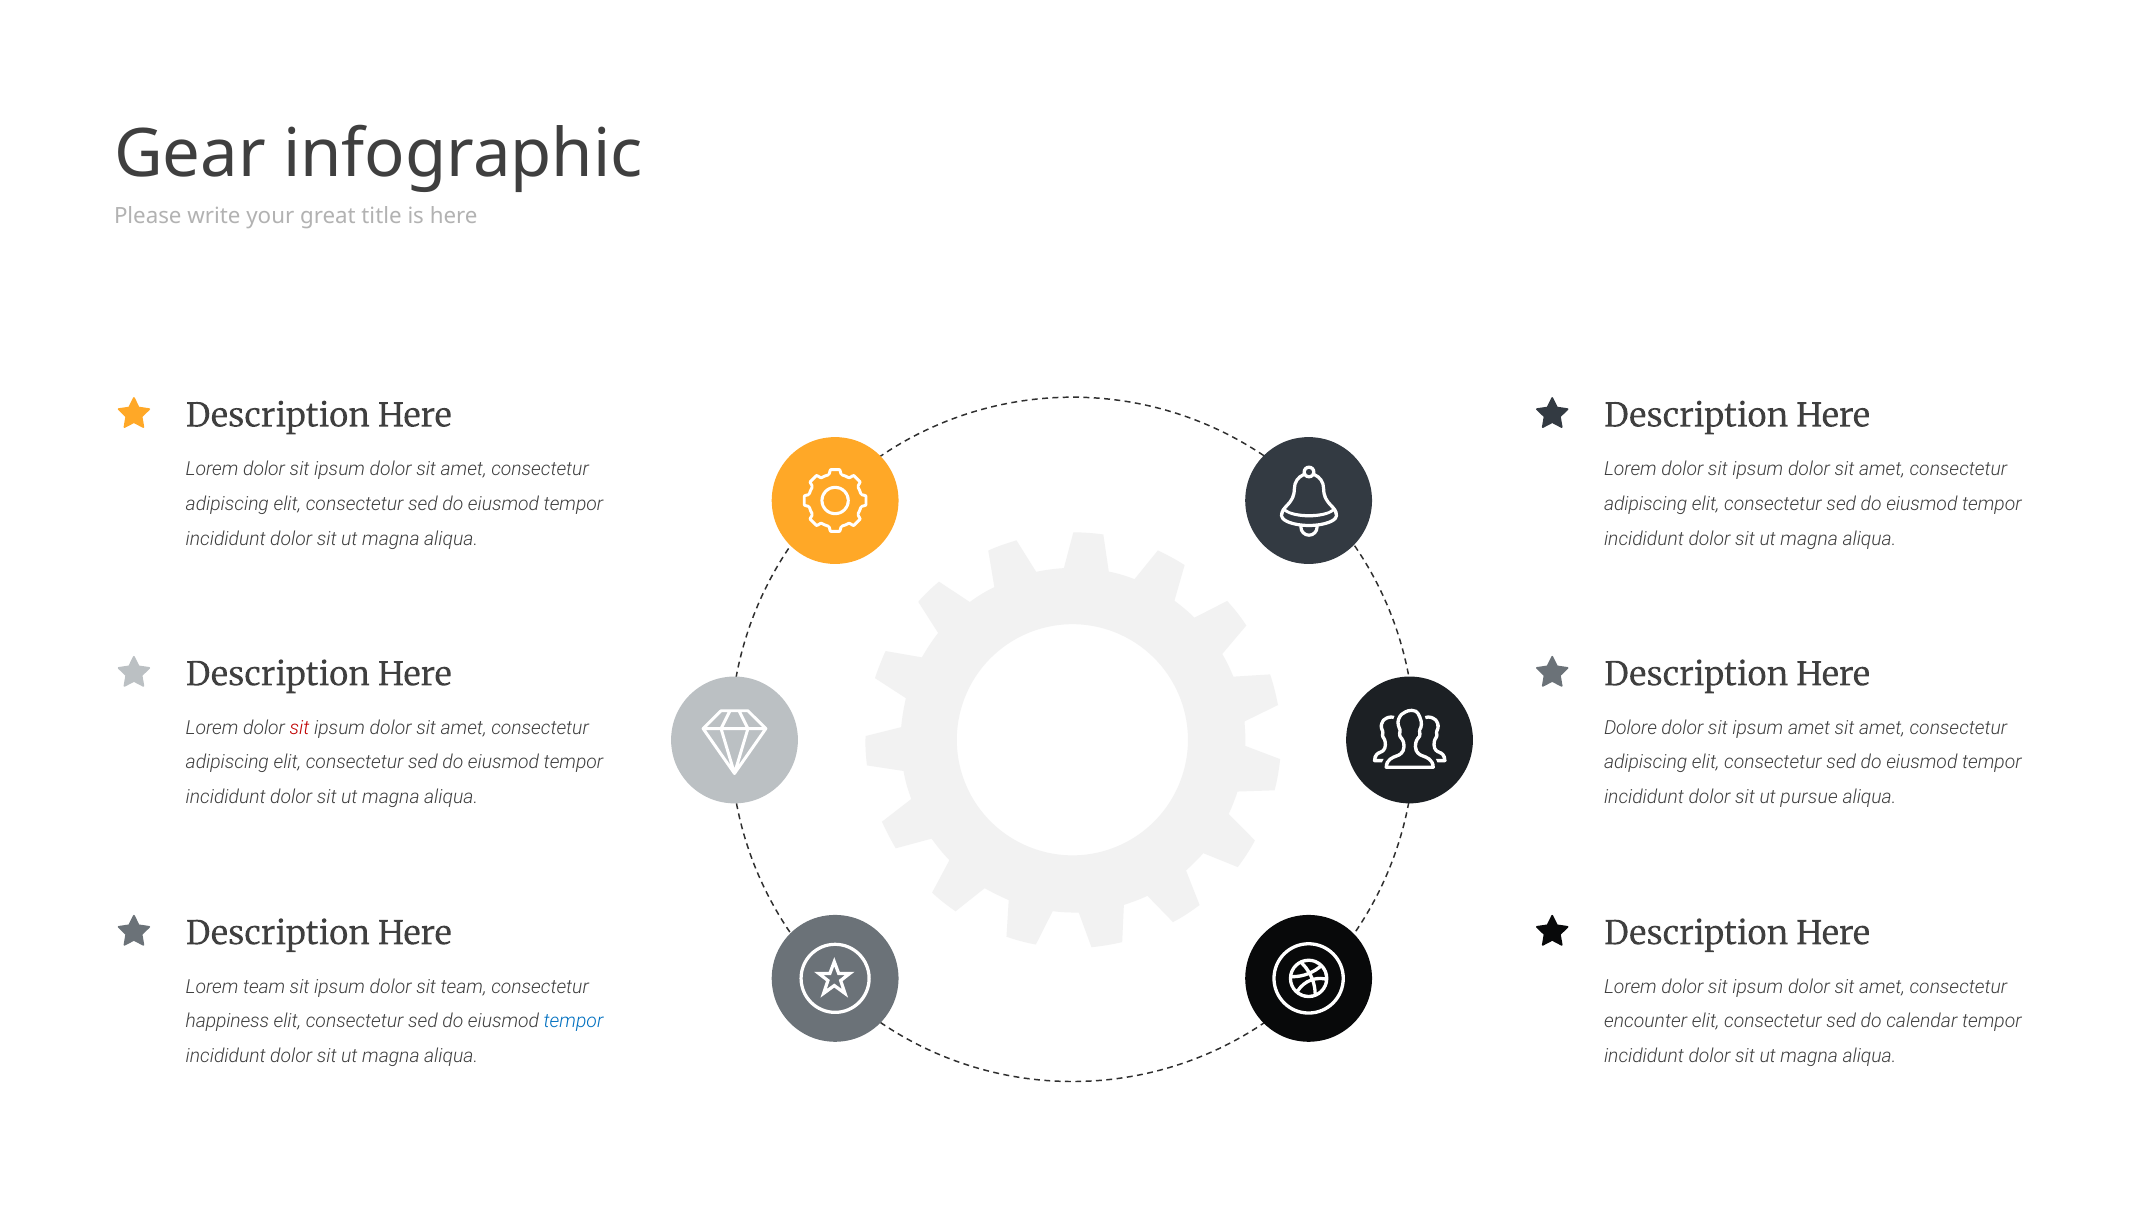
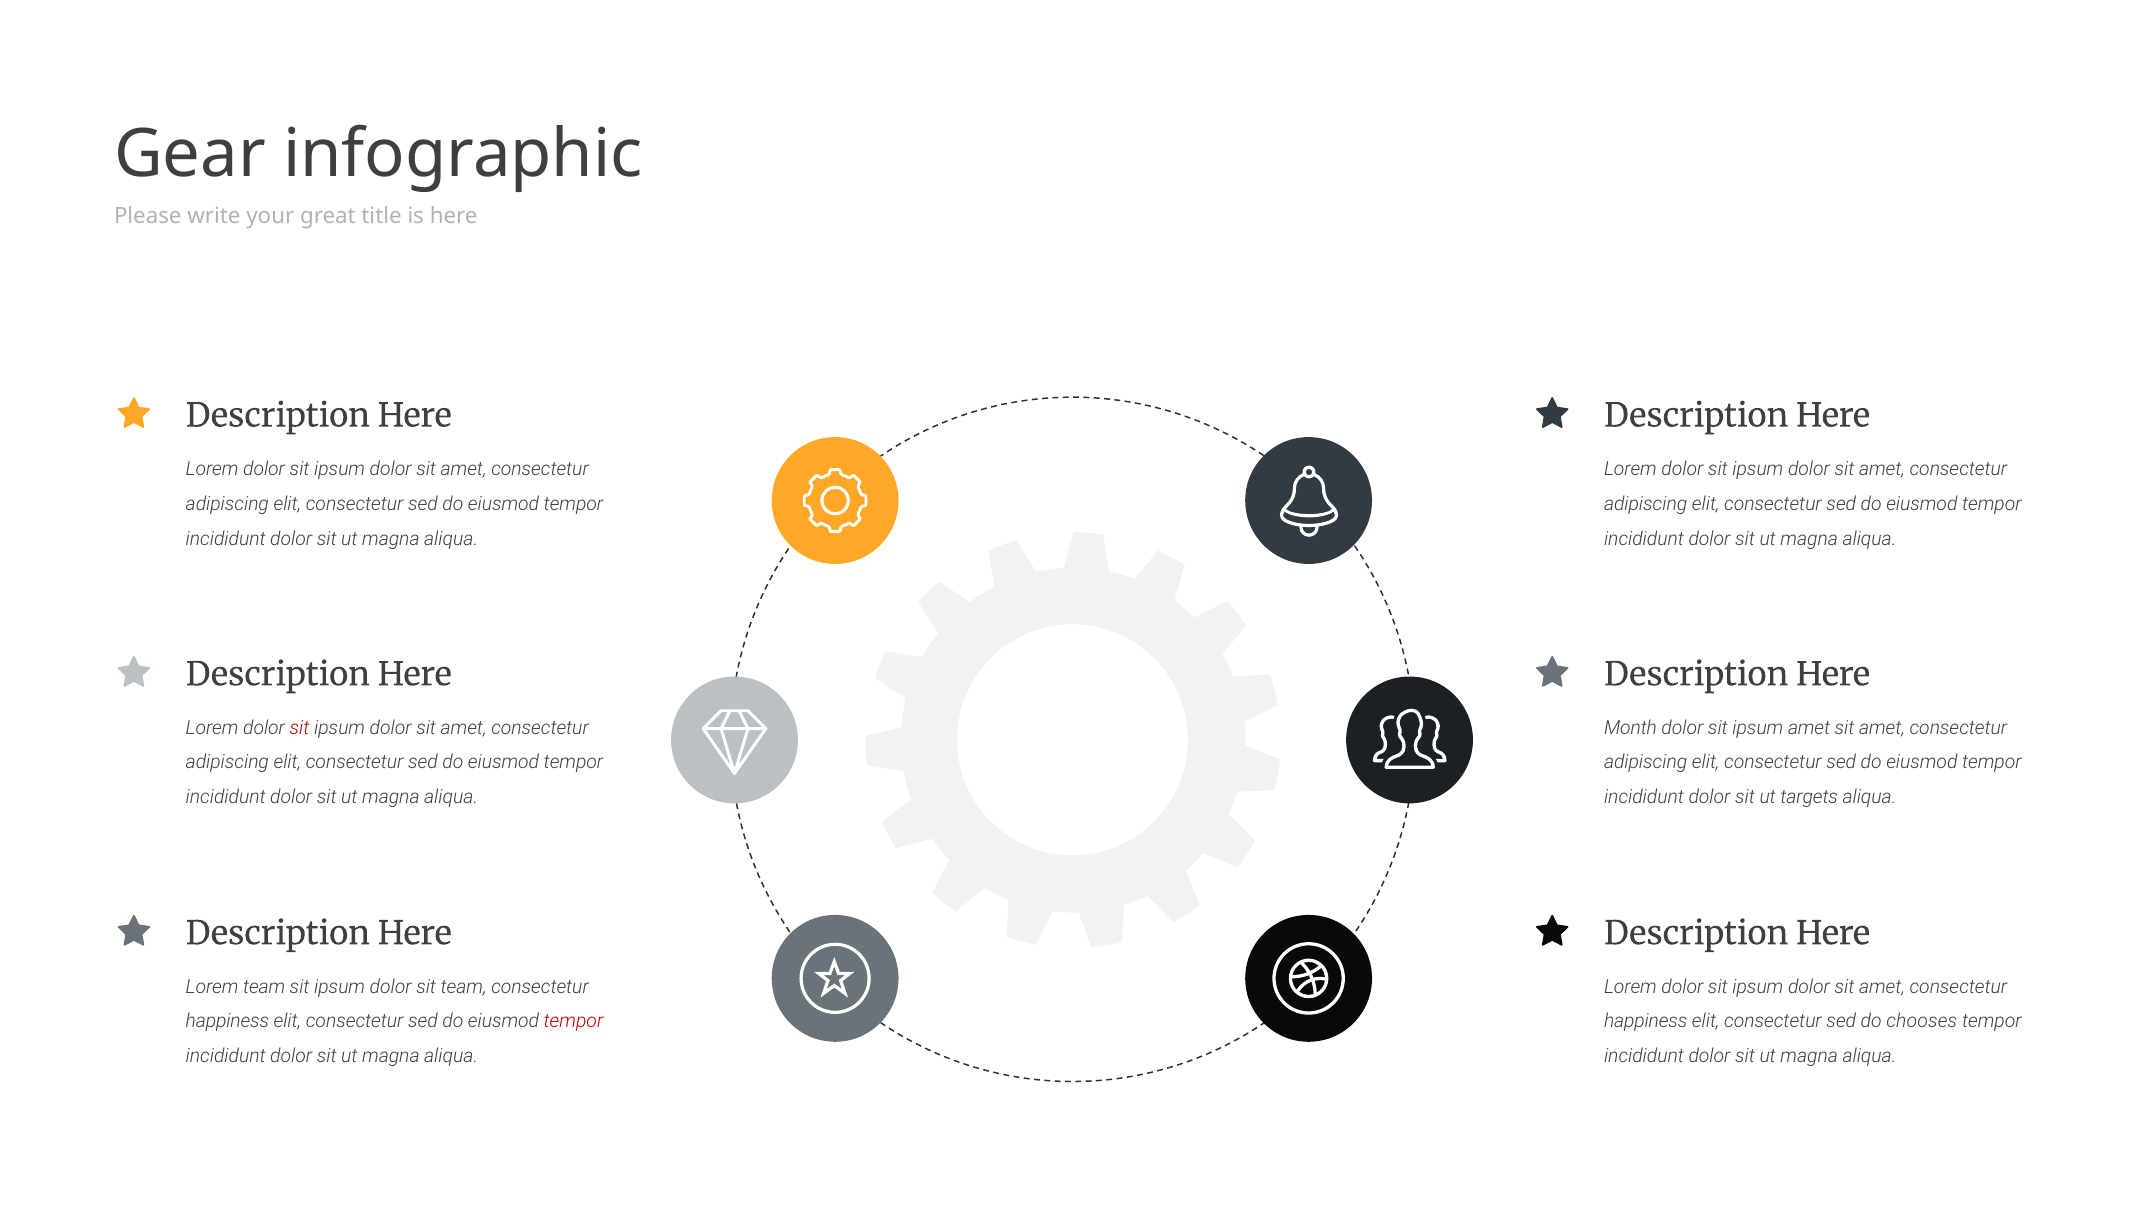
Dolore: Dolore -> Month
pursue: pursue -> targets
tempor at (574, 1021) colour: blue -> red
encounter at (1646, 1021): encounter -> happiness
calendar: calendar -> chooses
